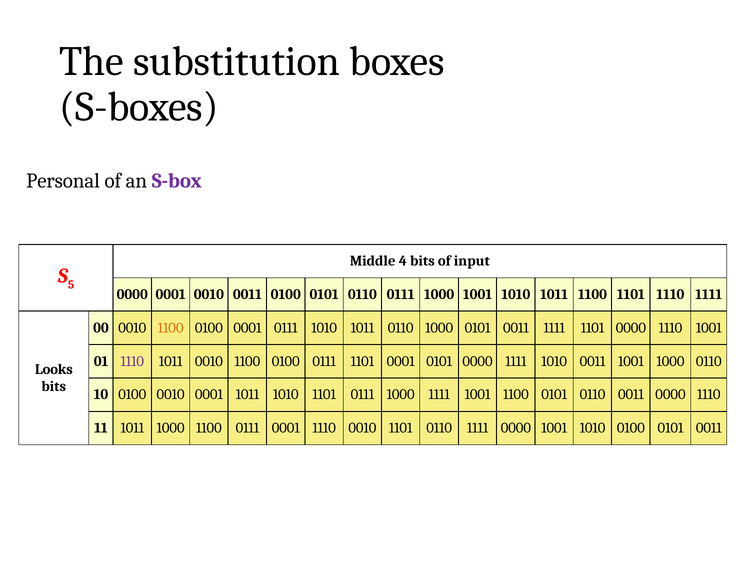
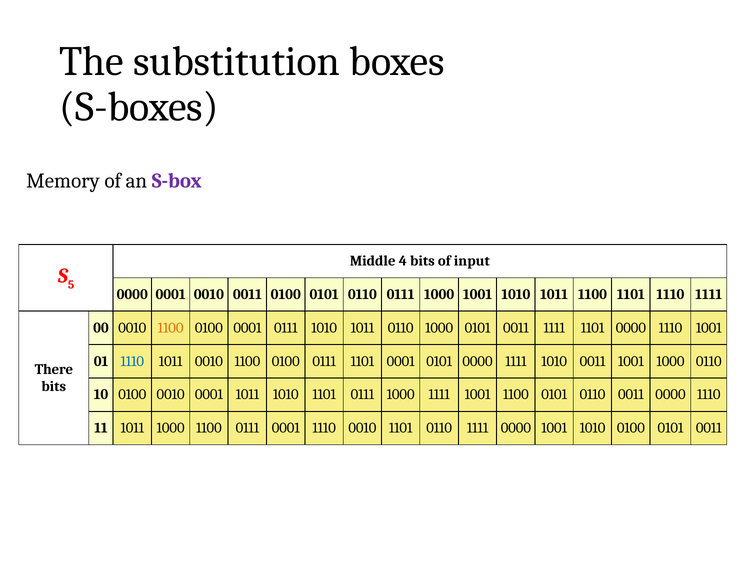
Personal: Personal -> Memory
1110 at (132, 361) colour: purple -> blue
Looks: Looks -> There
